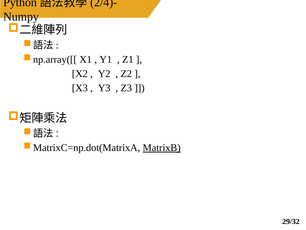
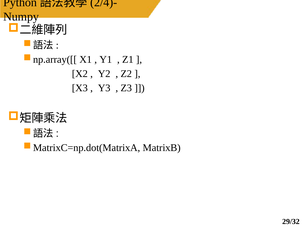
MatrixB underline: present -> none
